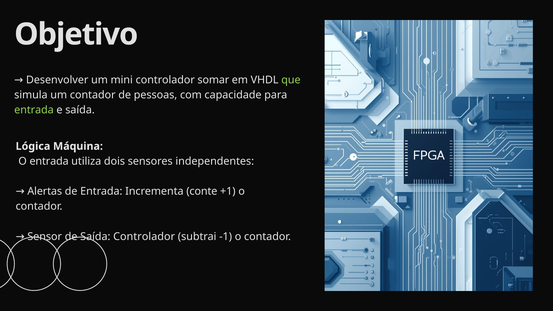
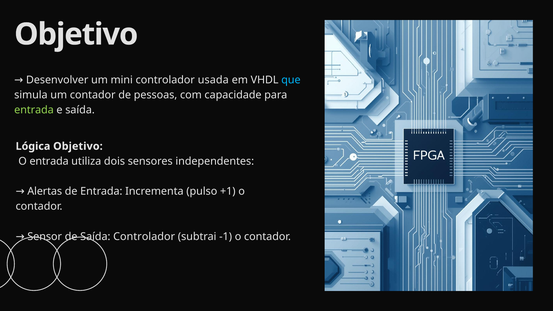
somar: somar -> usada
que colour: light green -> light blue
Lógica Máquina: Máquina -> Objetivo
conte: conte -> pulso
